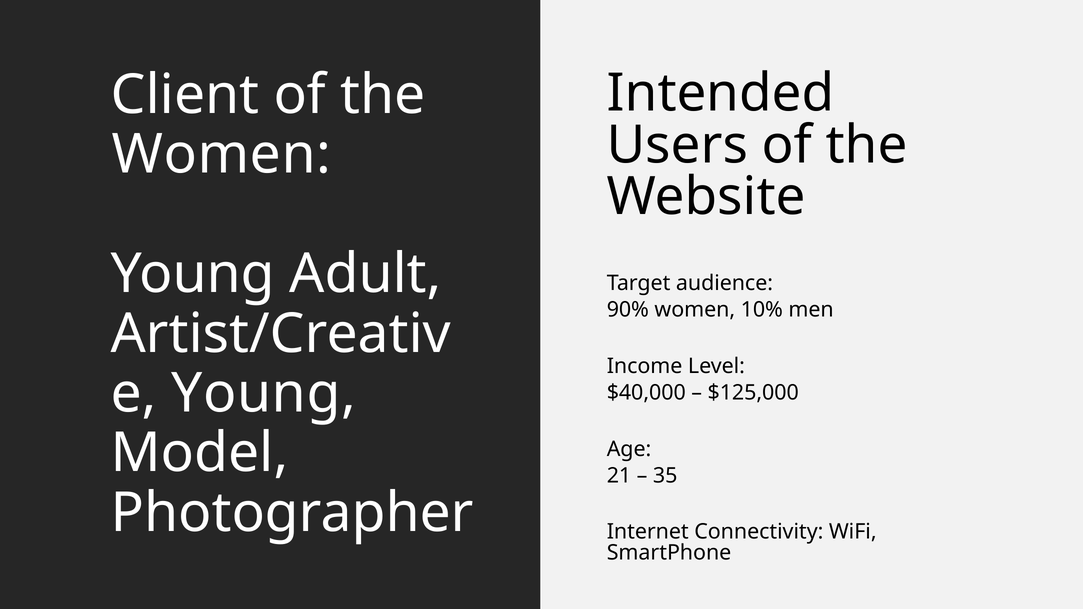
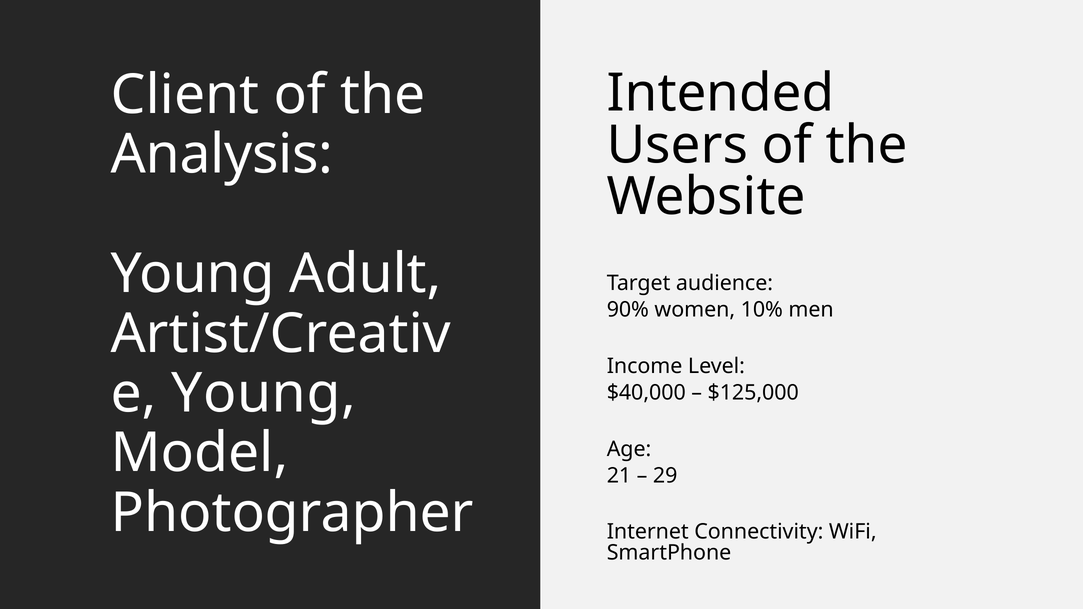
Women at (221, 155): Women -> Analysis
35: 35 -> 29
